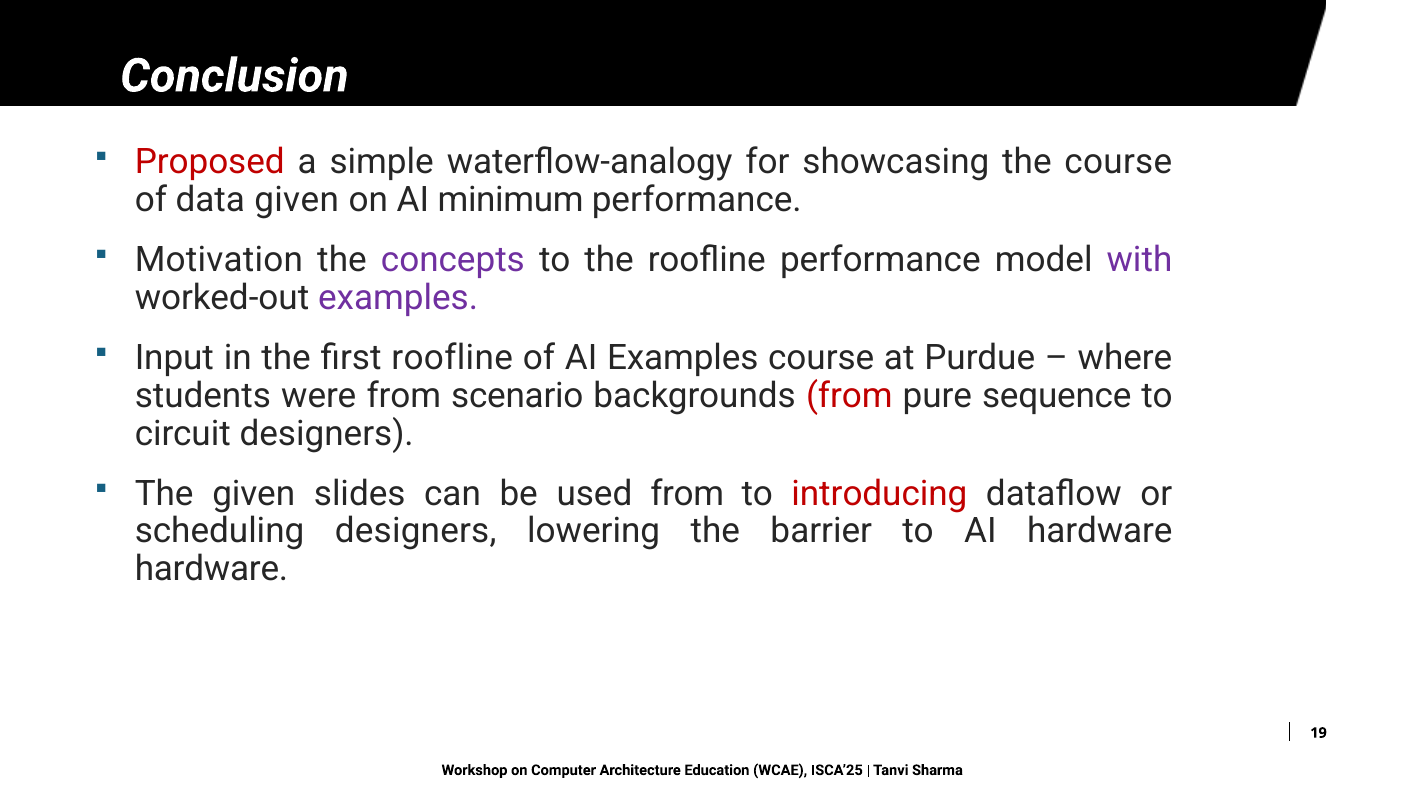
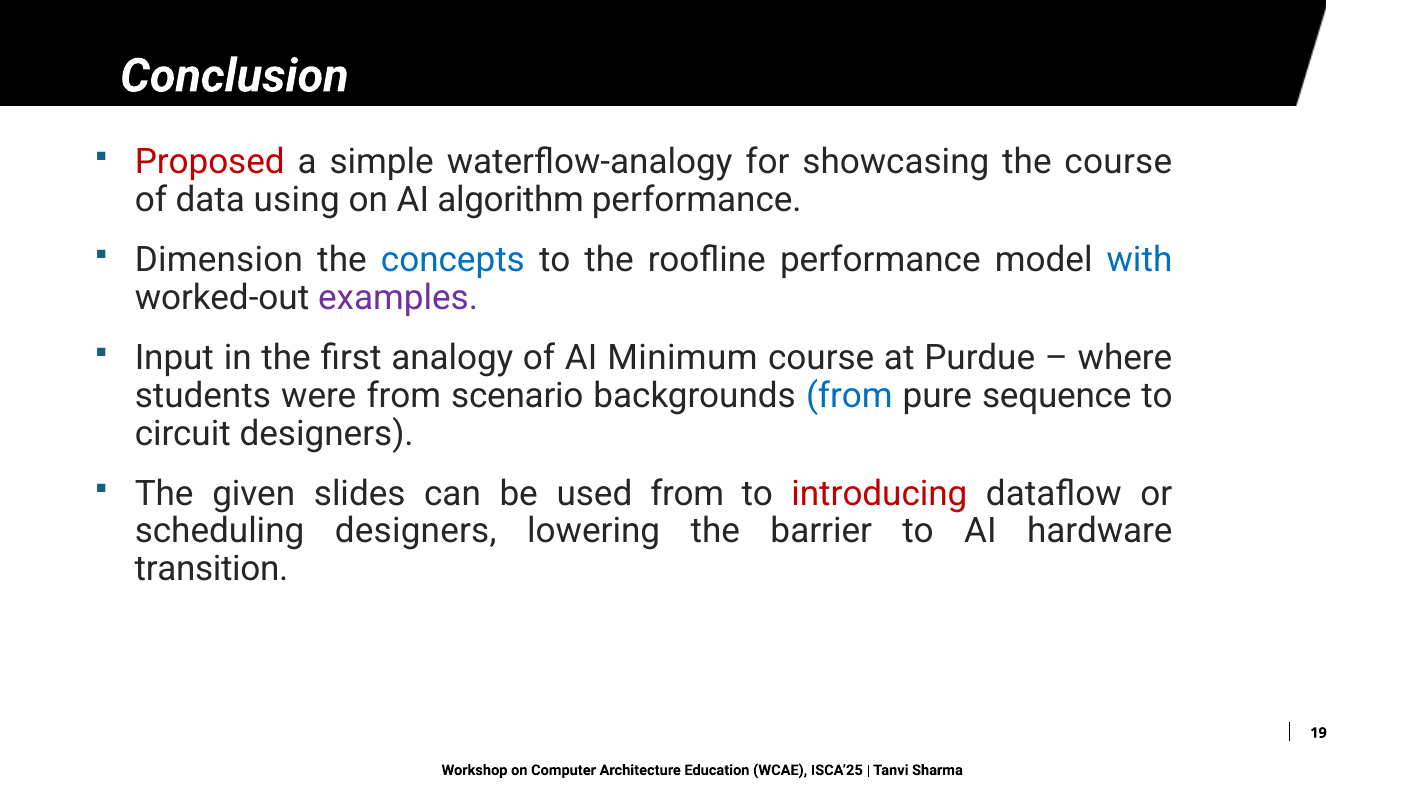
data given: given -> using
minimum: minimum -> algorithm
Motivation: Motivation -> Dimension
concepts colour: purple -> blue
with colour: purple -> blue
first roofline: roofline -> analogy
AI Examples: Examples -> Minimum
from at (849, 396) colour: red -> blue
hardware at (211, 569): hardware -> transition
